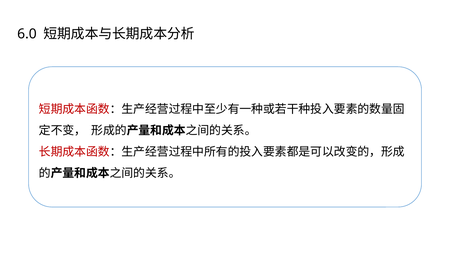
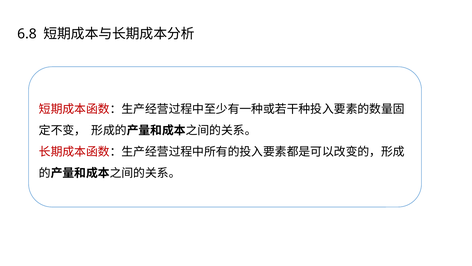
6.0: 6.0 -> 6.8
